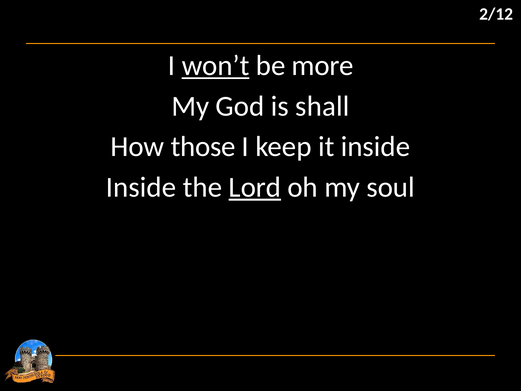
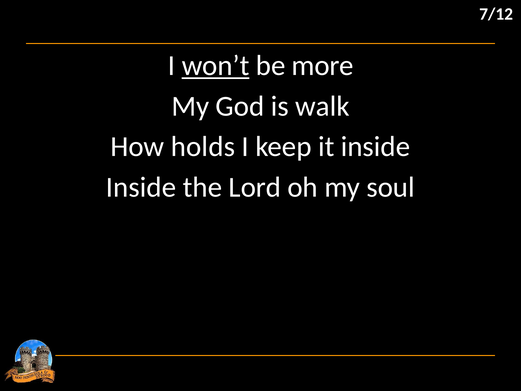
2/12: 2/12 -> 7/12
shall: shall -> walk
those: those -> holds
Lord underline: present -> none
